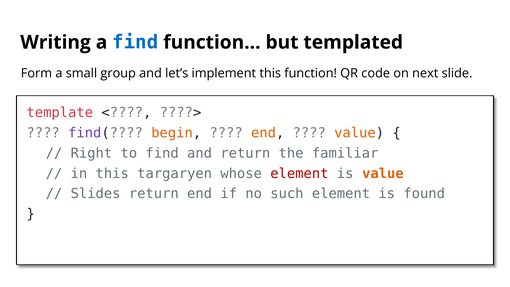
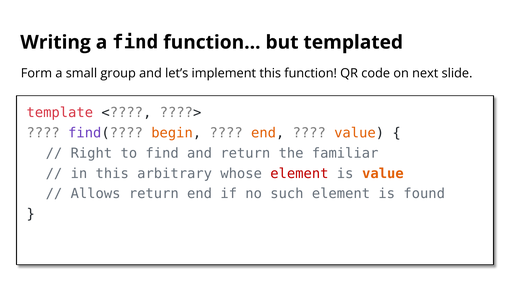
find at (135, 42) colour: blue -> black
targaryen: targaryen -> arbitrary
Slides: Slides -> Allows
